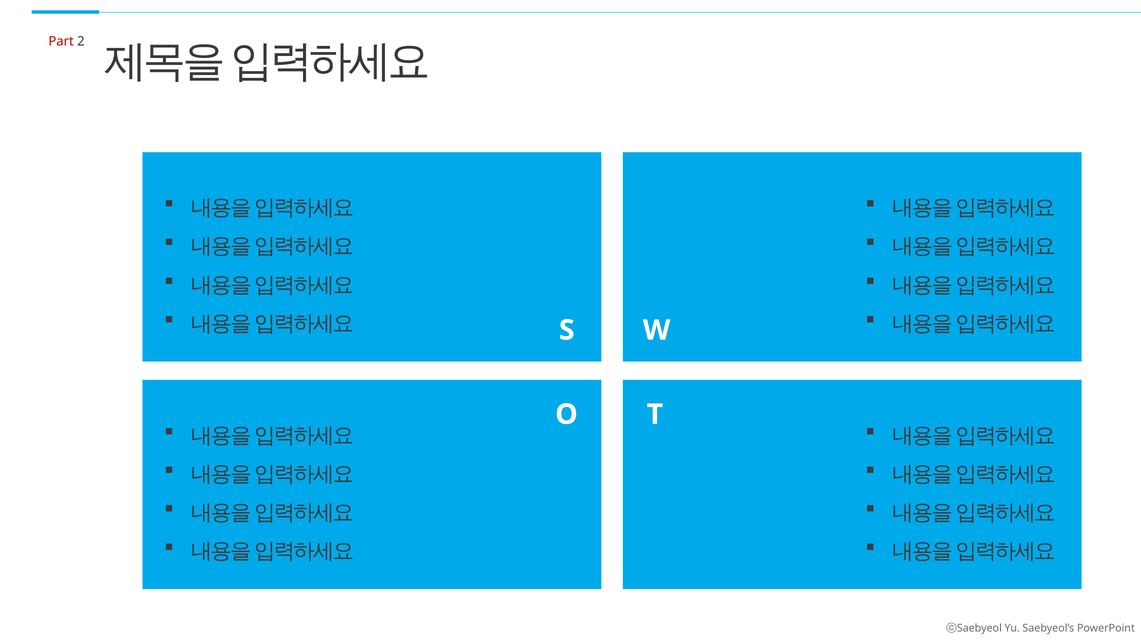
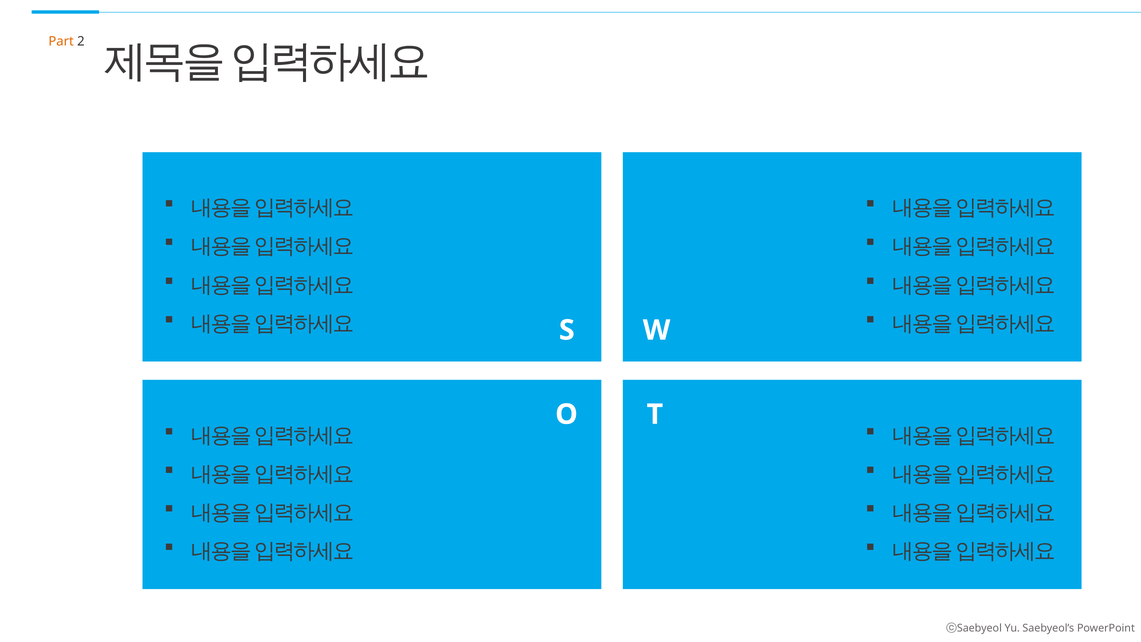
Part colour: red -> orange
